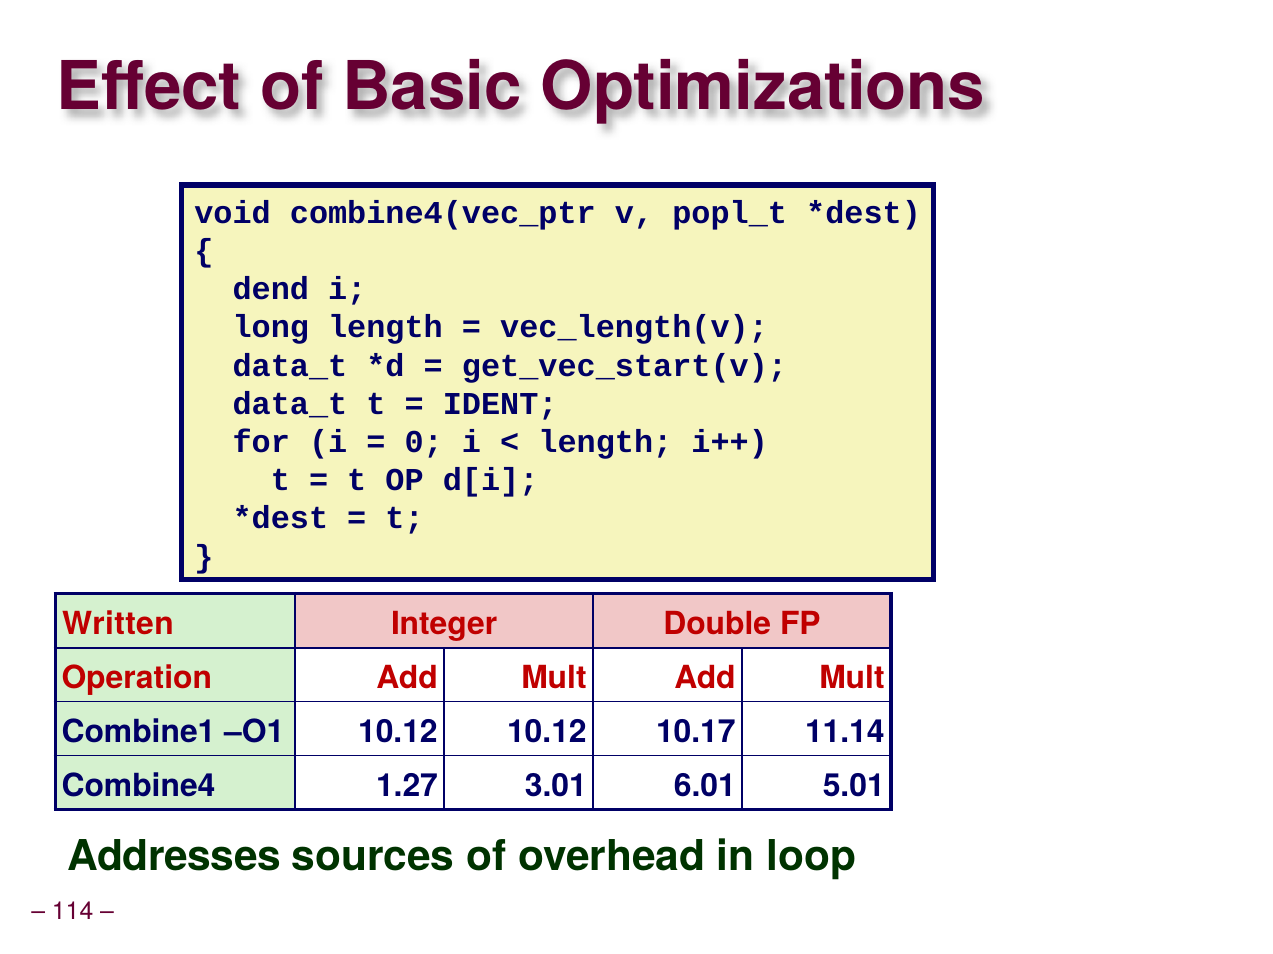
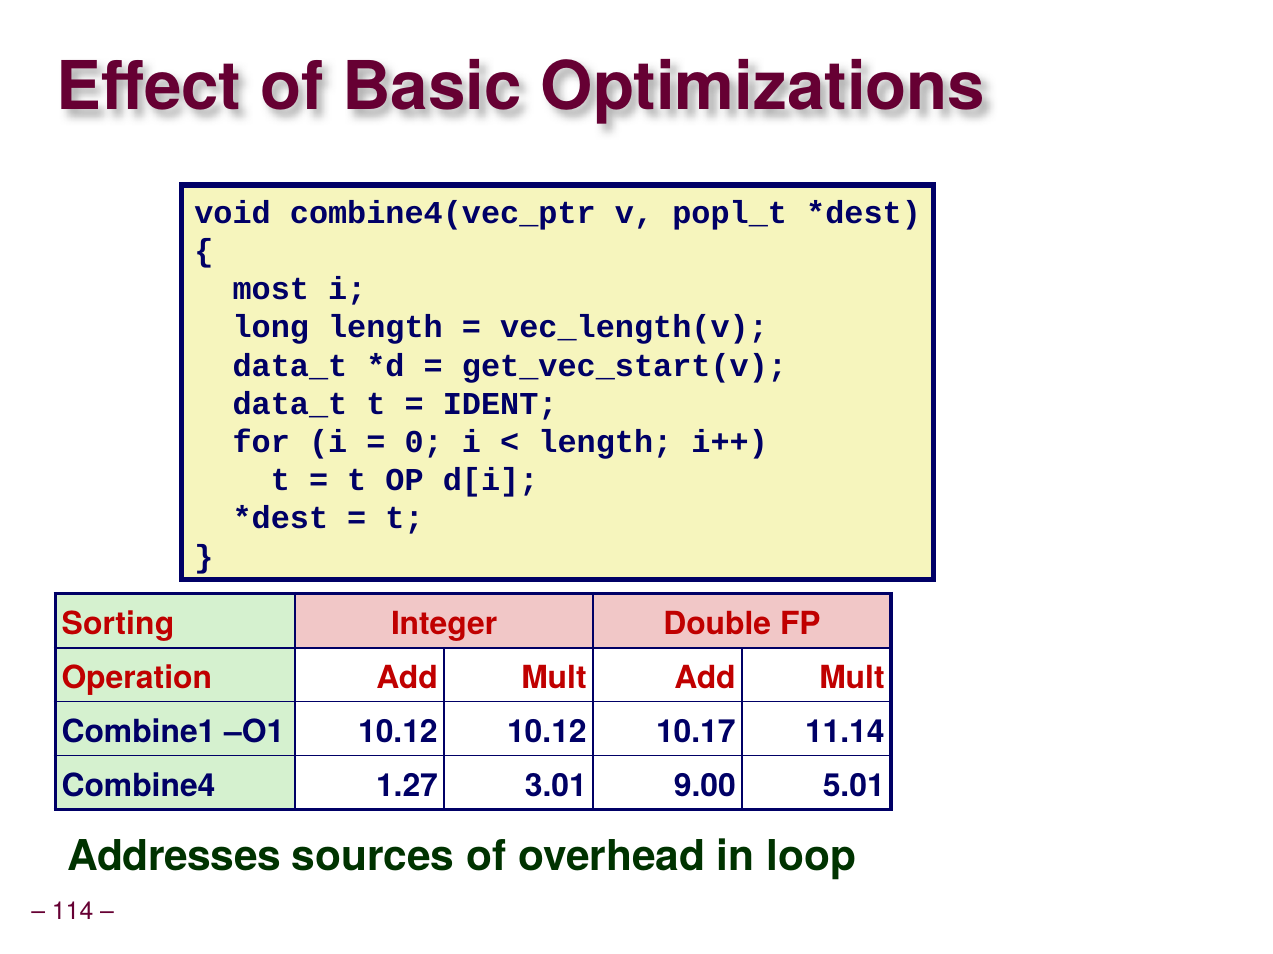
dend: dend -> most
Written: Written -> Sorting
6.01: 6.01 -> 9.00
